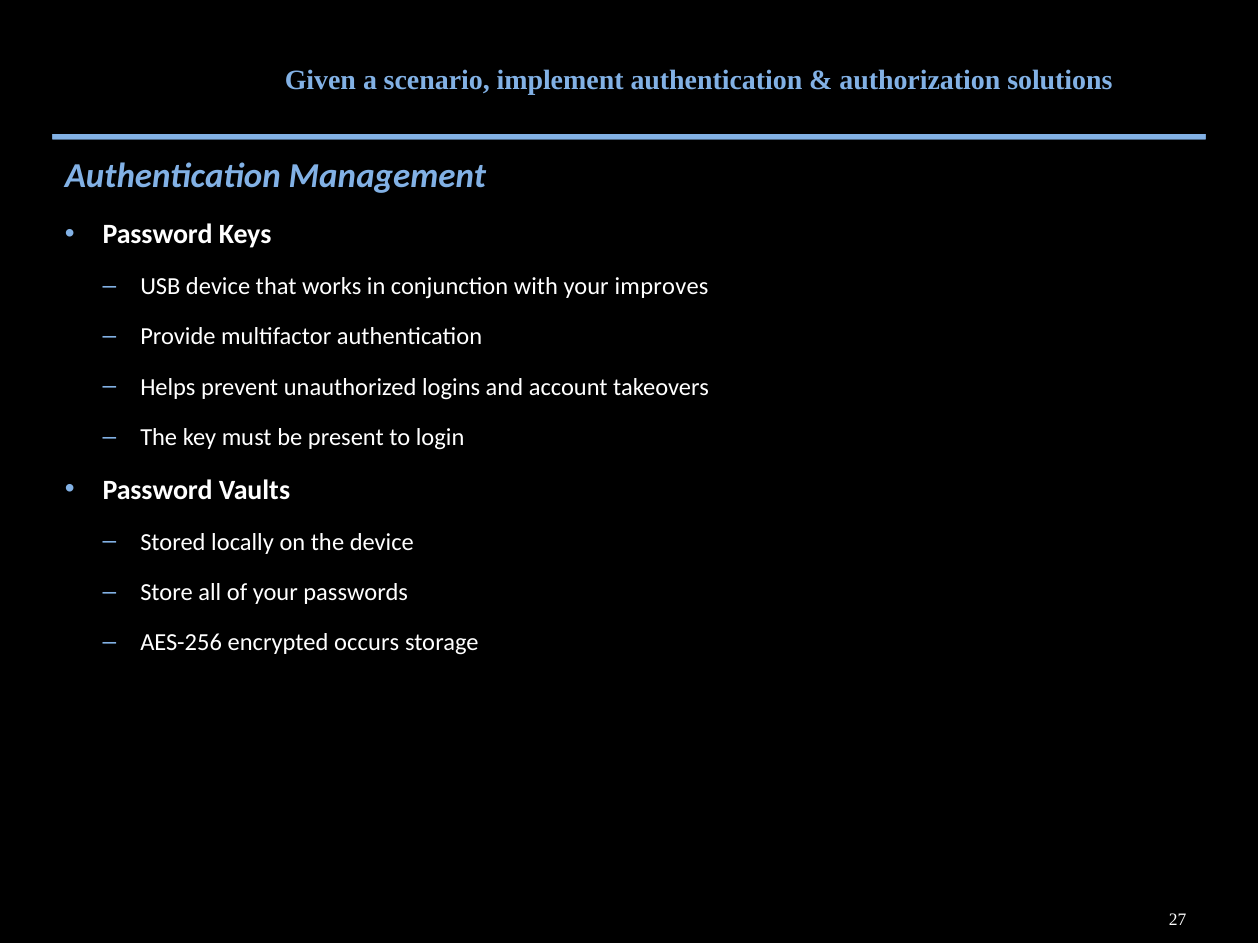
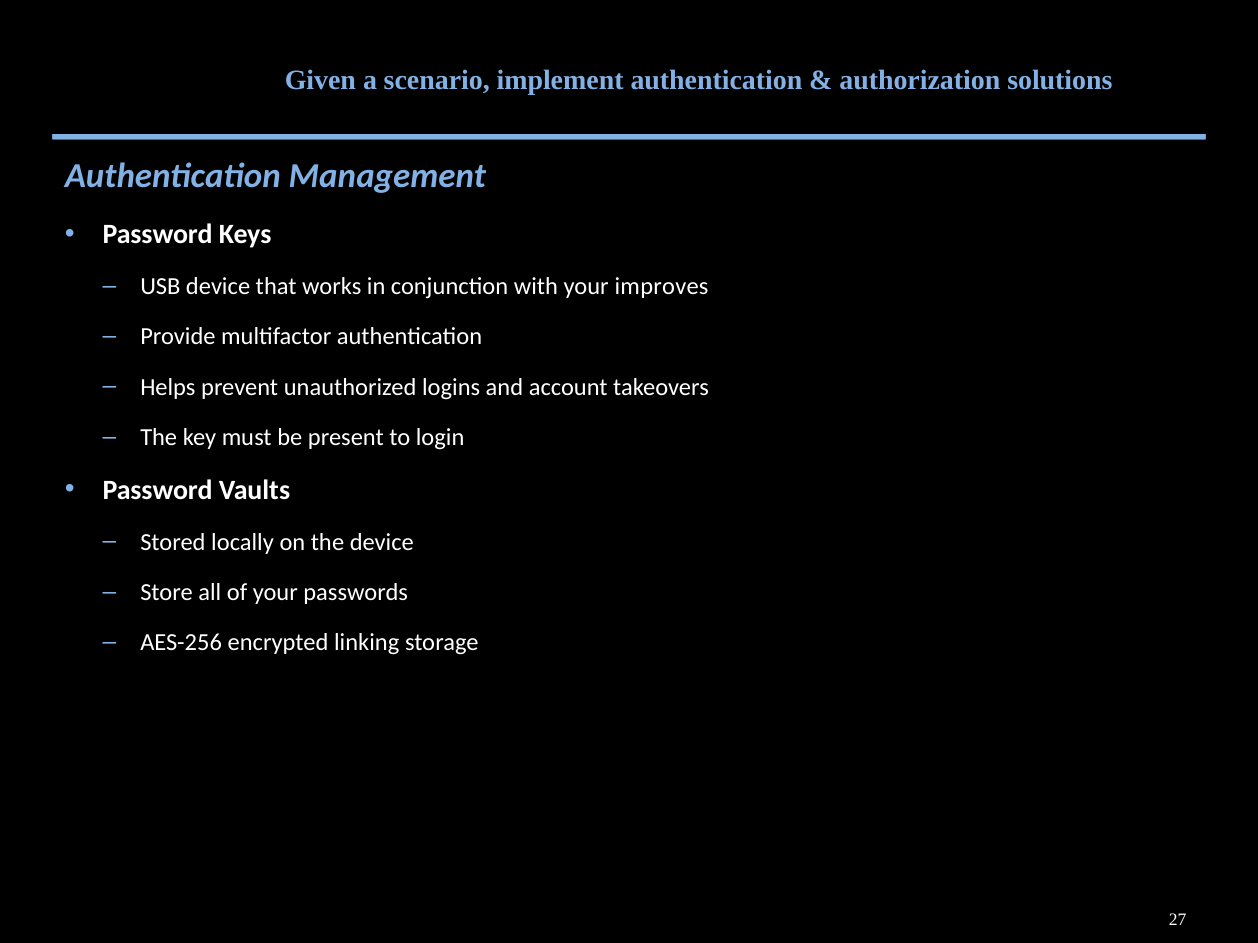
occurs: occurs -> linking
